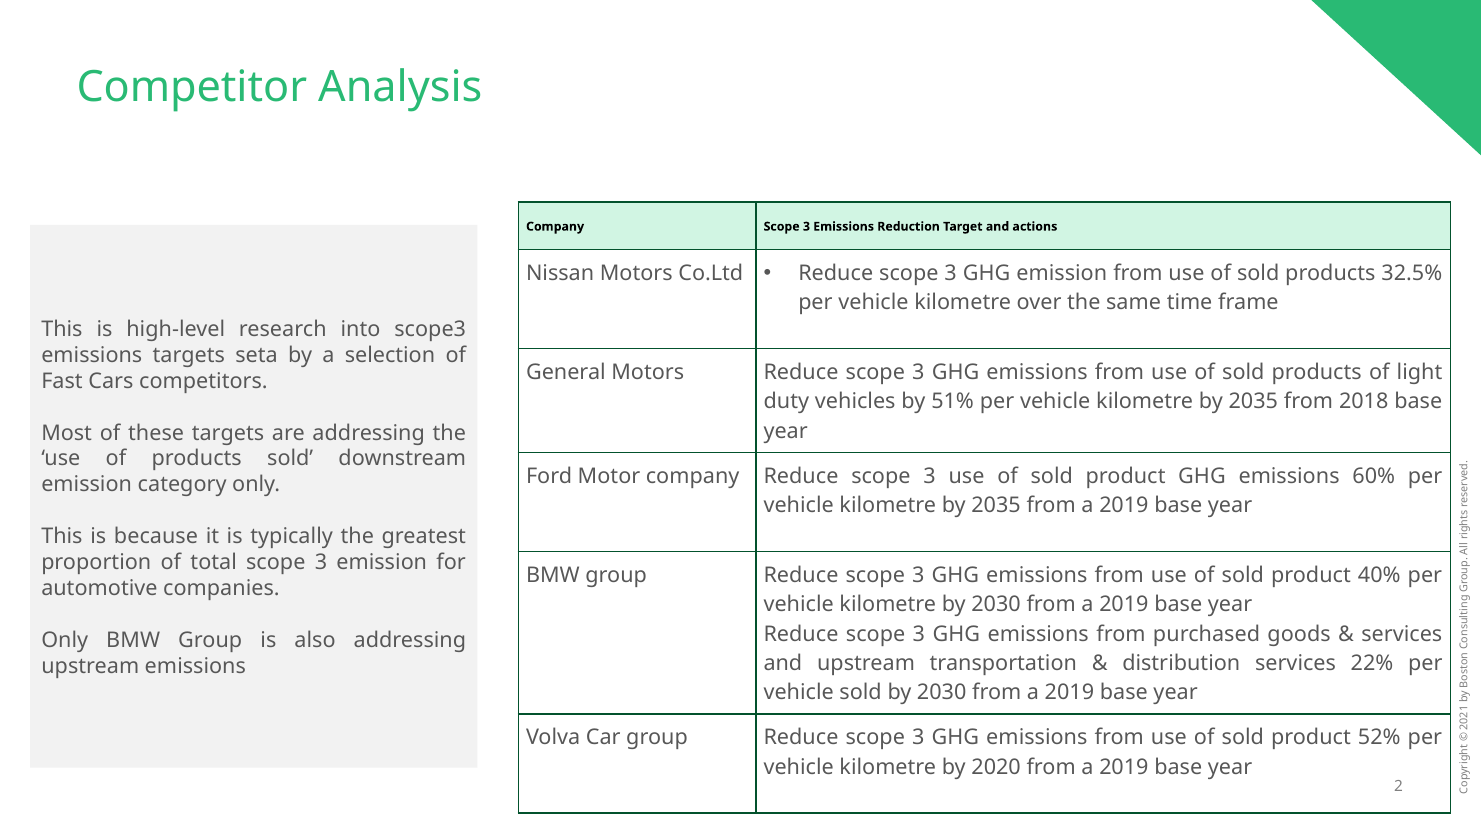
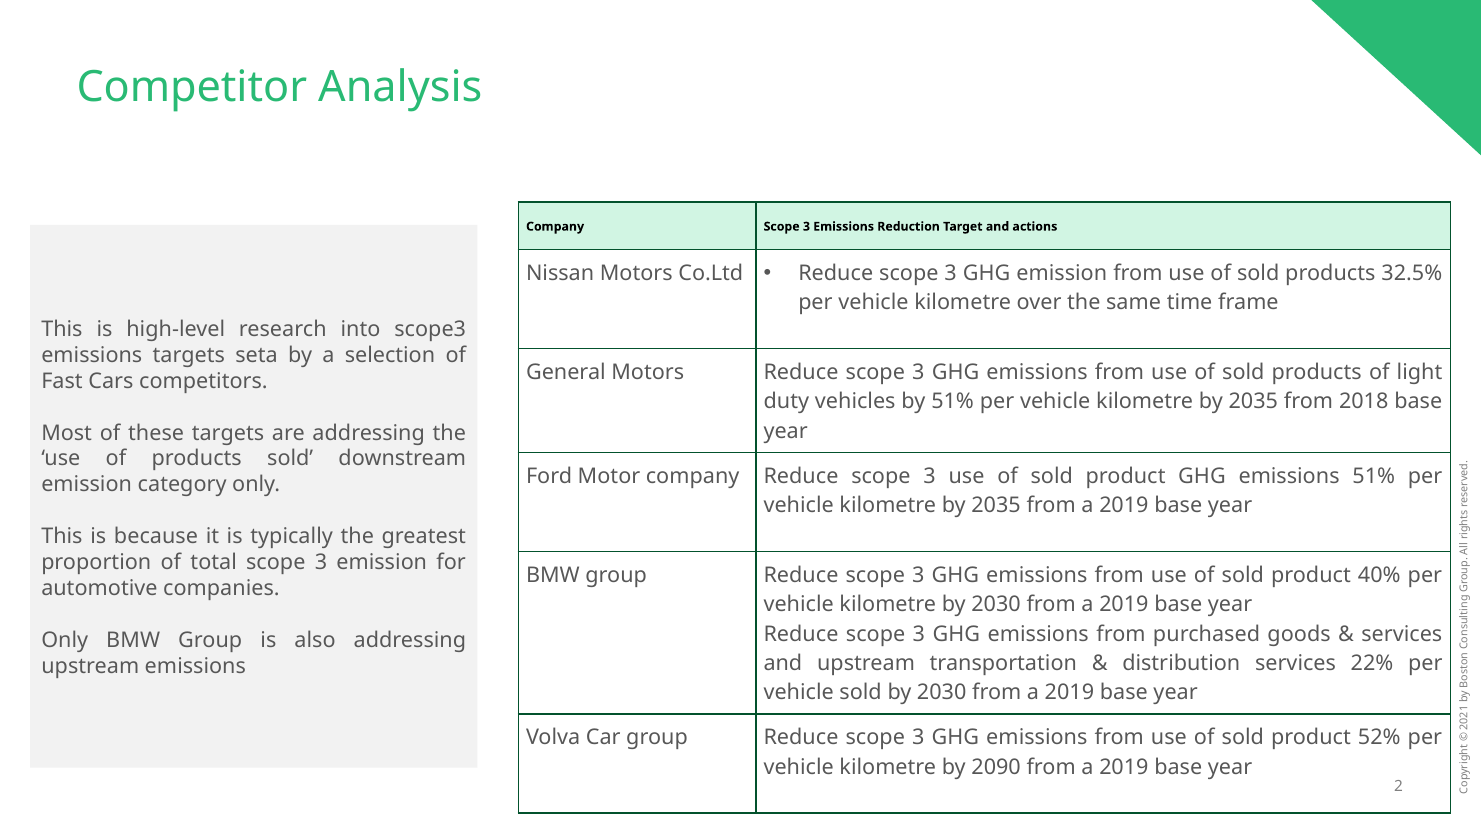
emissions 60%: 60% -> 51%
2020: 2020 -> 2090
